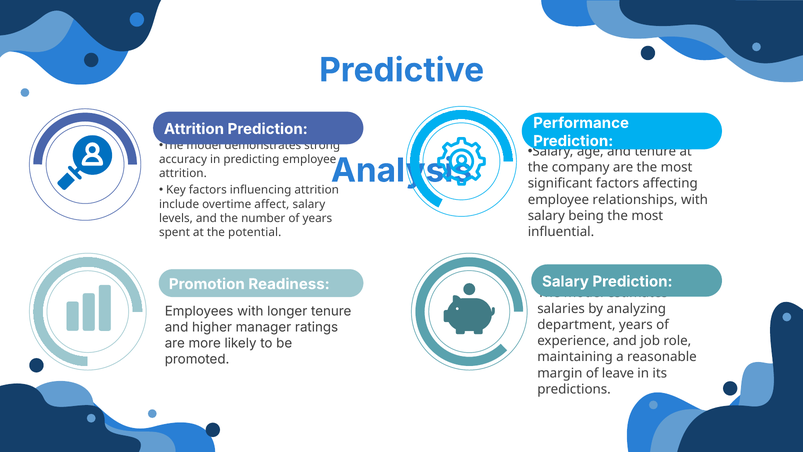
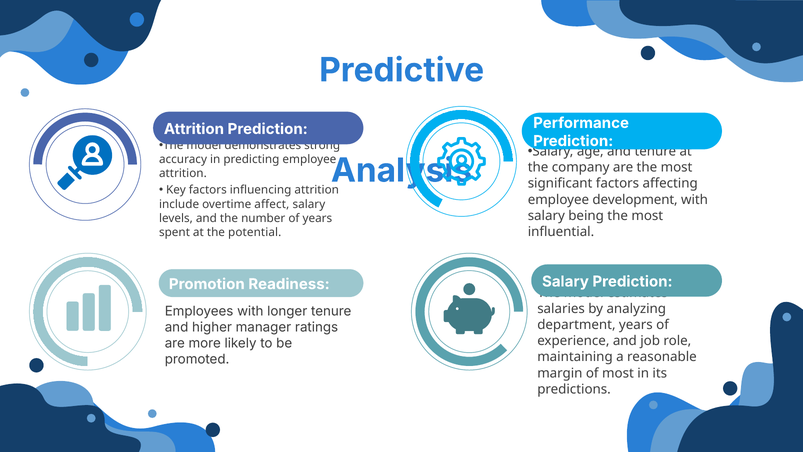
relationships: relationships -> development
of leave: leave -> most
